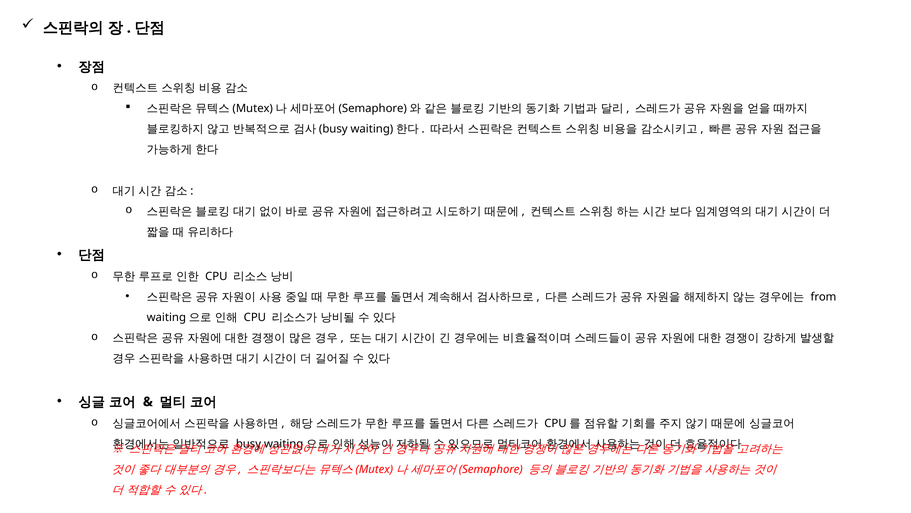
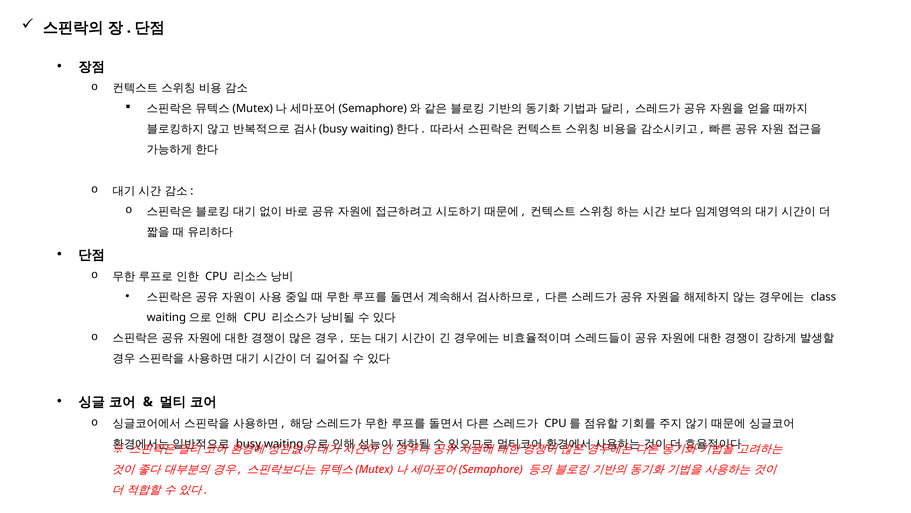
from: from -> class
